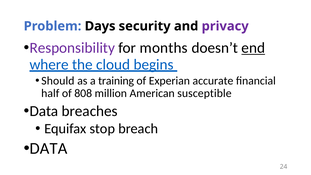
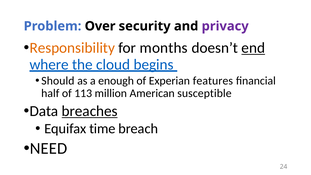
Days: Days -> Over
Responsibility colour: purple -> orange
training: training -> enough
accurate: accurate -> features
808: 808 -> 113
breaches underline: none -> present
stop: stop -> time
DATA at (48, 148): DATA -> NEED
